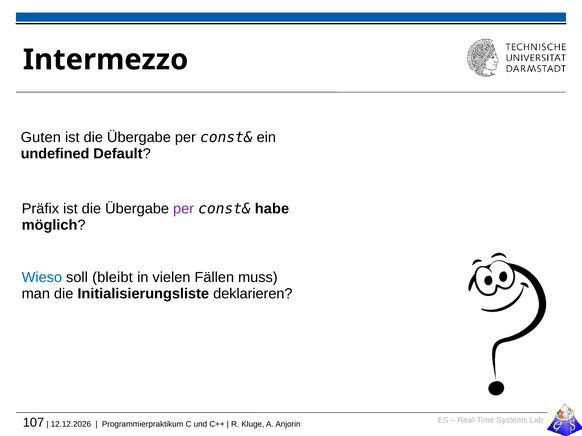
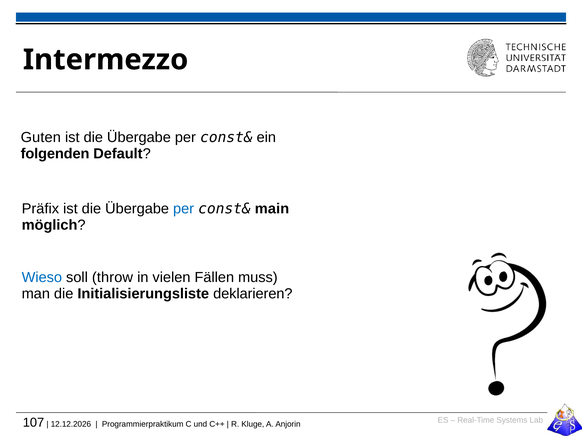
undefined: undefined -> folgenden
per at (184, 209) colour: purple -> blue
habe: habe -> main
bleibt: bleibt -> throw
